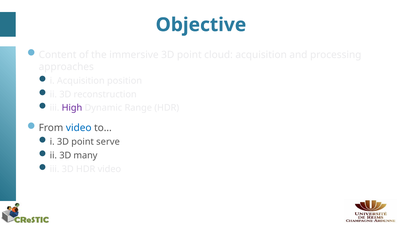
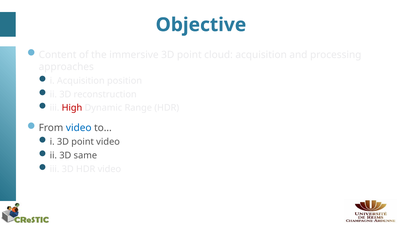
High colour: purple -> red
point serve: serve -> video
many: many -> same
